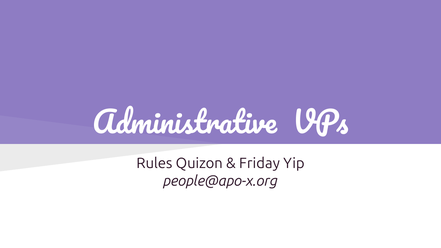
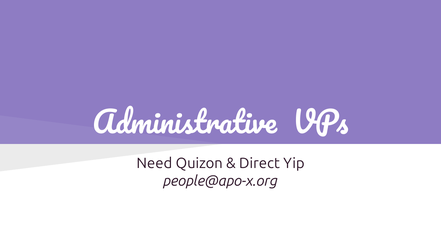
Rules: Rules -> Need
Friday: Friday -> Direct
